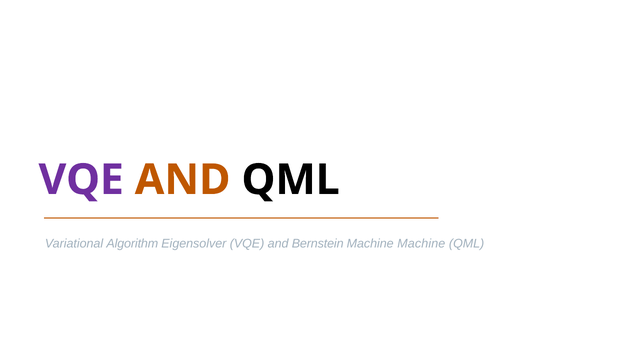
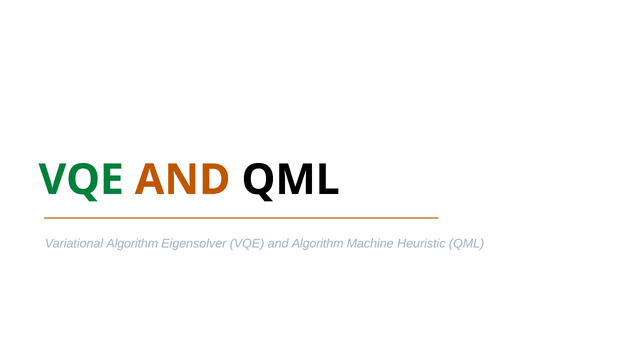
VQE at (81, 180) colour: purple -> green
and Bernstein: Bernstein -> Algorithm
Machine Machine: Machine -> Heuristic
